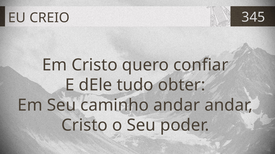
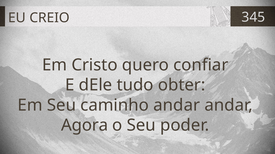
Cristo at (85, 126): Cristo -> Agora
